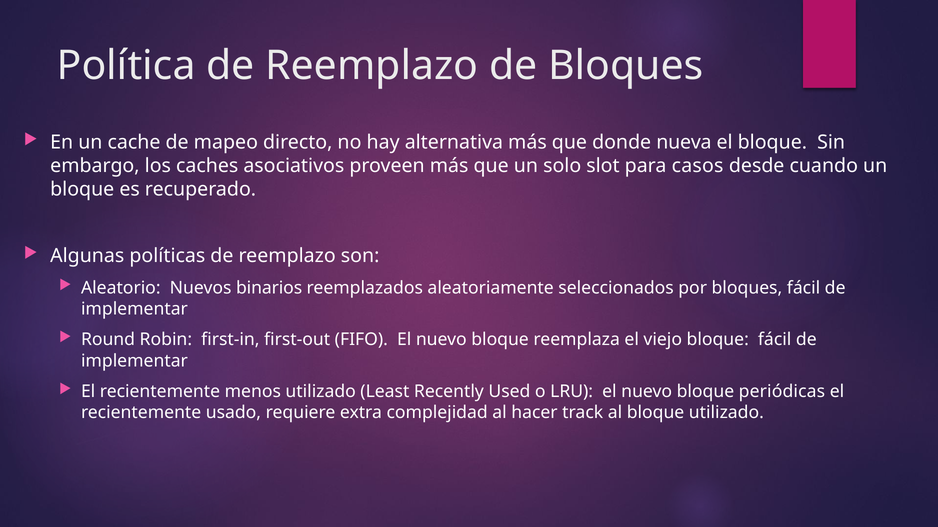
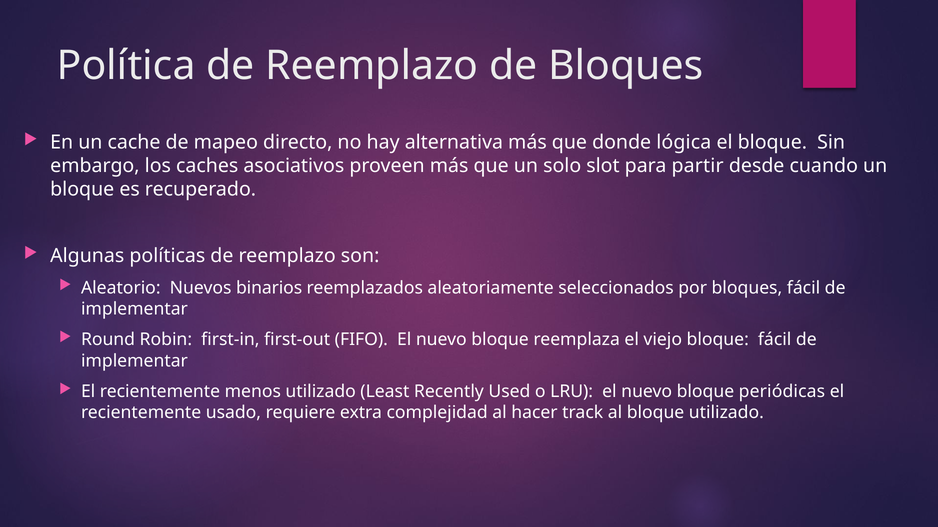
nueva: nueva -> lógica
casos: casos -> partir
